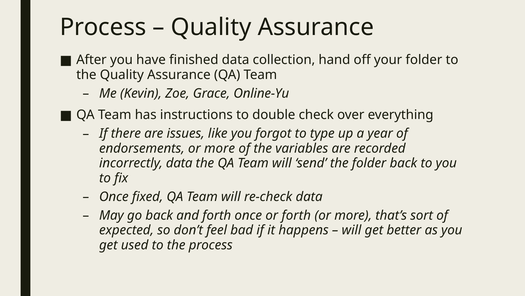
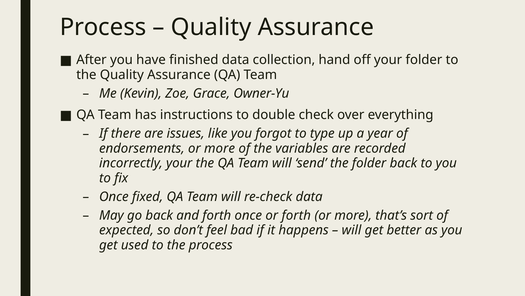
Online-Yu: Online-Yu -> Owner-Yu
incorrectly data: data -> your
